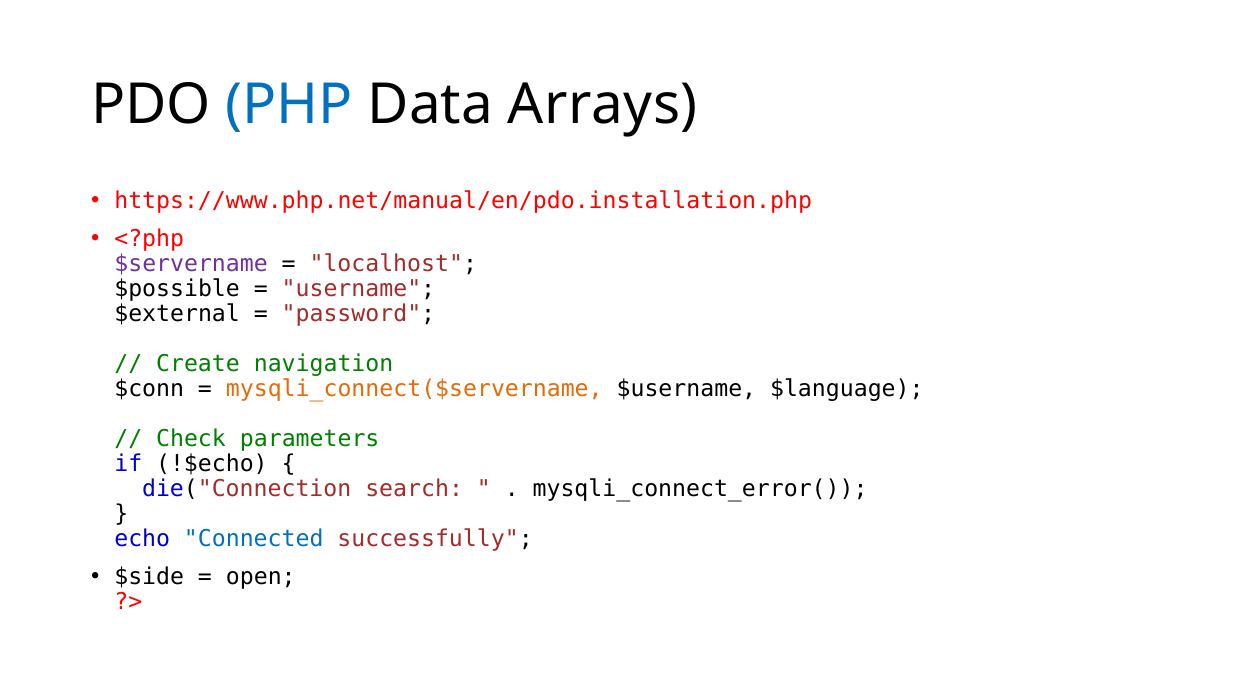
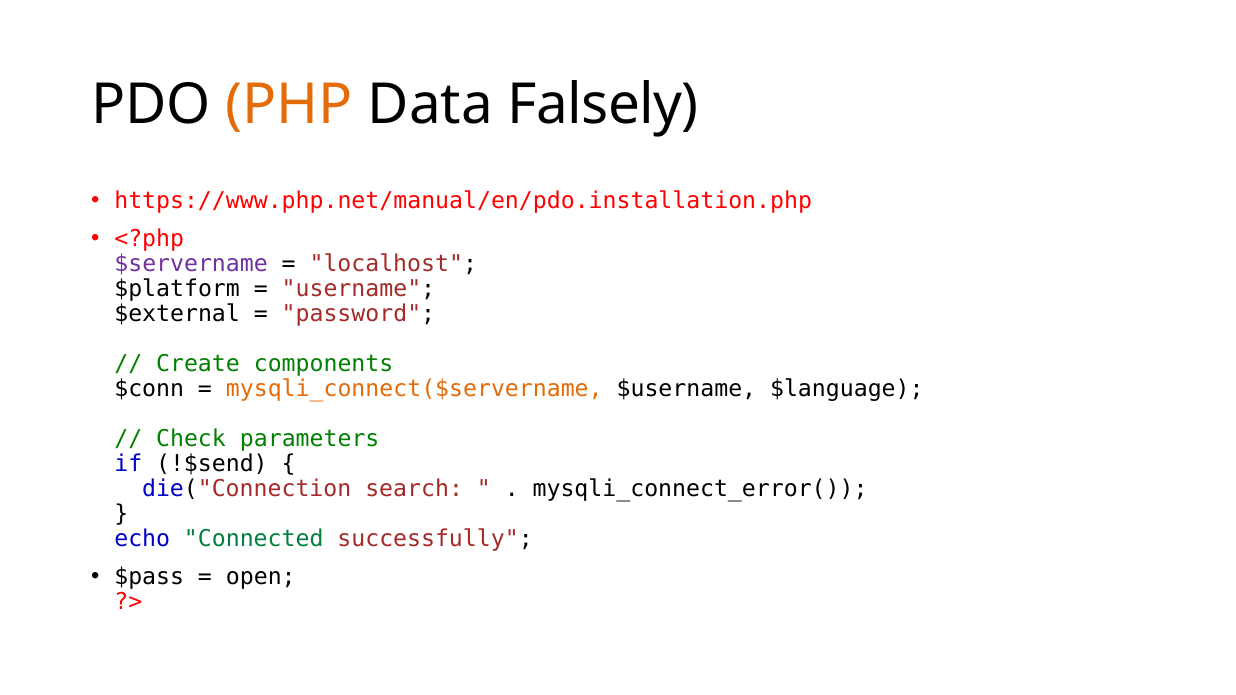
PHP colour: blue -> orange
Arrays: Arrays -> Falsely
$possible: $possible -> $platform
navigation: navigation -> components
!$echo: !$echo -> !$send
Connected colour: blue -> green
$side: $side -> $pass
